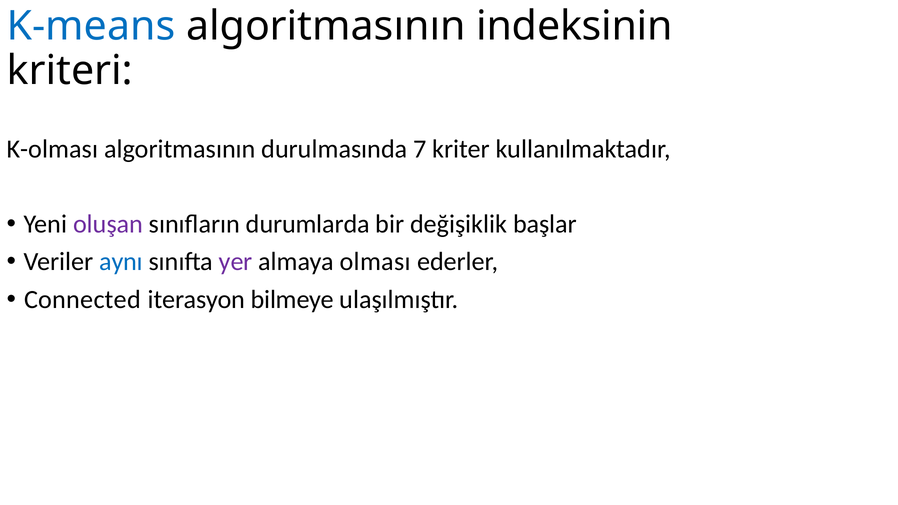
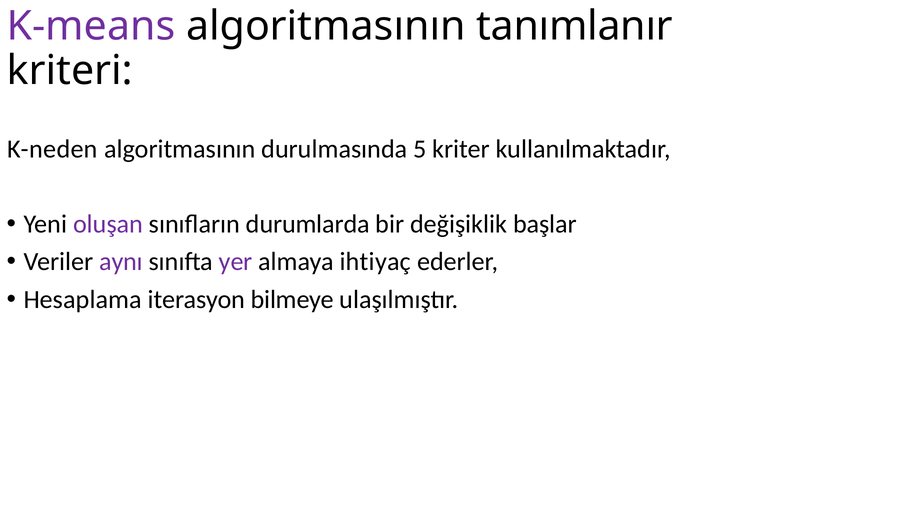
K-means colour: blue -> purple
indeksinin: indeksinin -> tanımlanır
K-olması: K-olması -> K-neden
7: 7 -> 5
aynı colour: blue -> purple
olması: olması -> ihtiyaç
Connected: Connected -> Hesaplama
